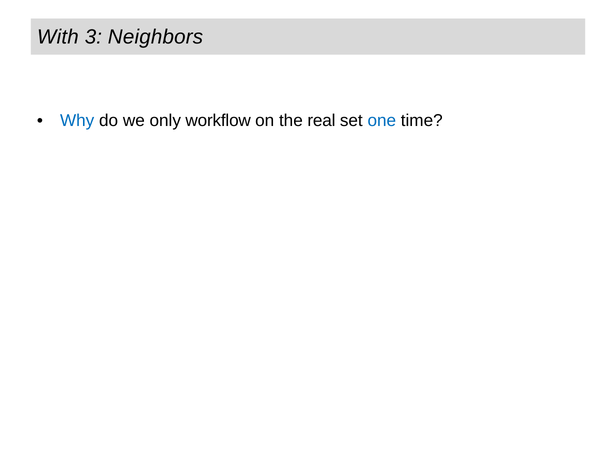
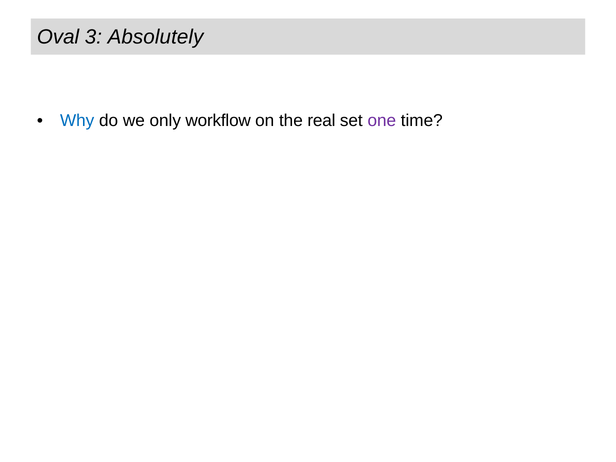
With: With -> Oval
Neighbors: Neighbors -> Absolutely
one colour: blue -> purple
